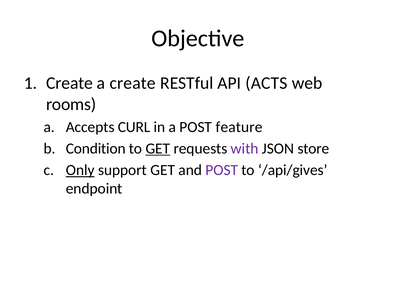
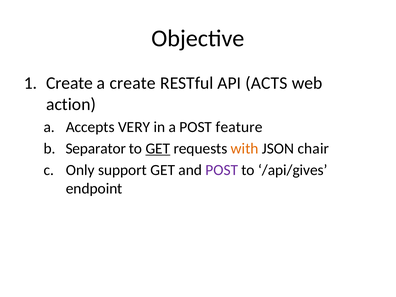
rooms: rooms -> action
CURL: CURL -> VERY
Condition: Condition -> Separator
with colour: purple -> orange
store: store -> chair
Only underline: present -> none
